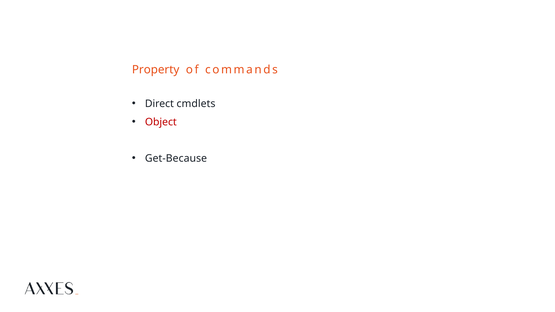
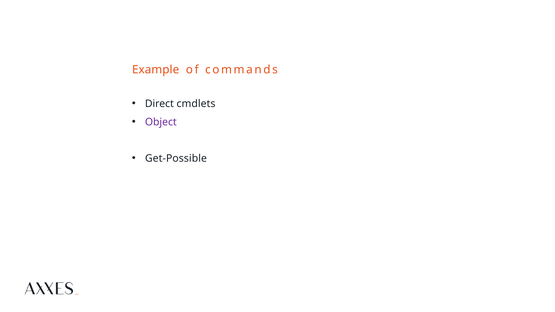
Property: Property -> Example
Object colour: red -> purple
Get-Because: Get-Because -> Get-Possible
